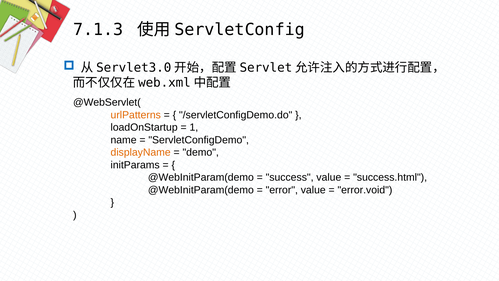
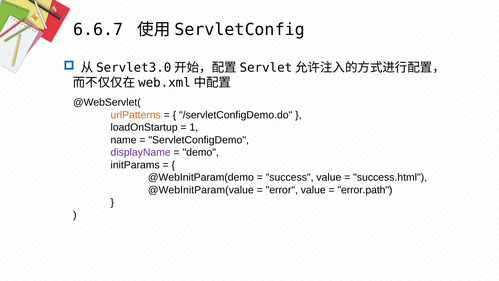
7.1.3: 7.1.3 -> 6.6.7
displayName colour: orange -> purple
@WebInitParam(demo at (201, 190): @WebInitParam(demo -> @WebInitParam(value
error.void: error.void -> error.path
